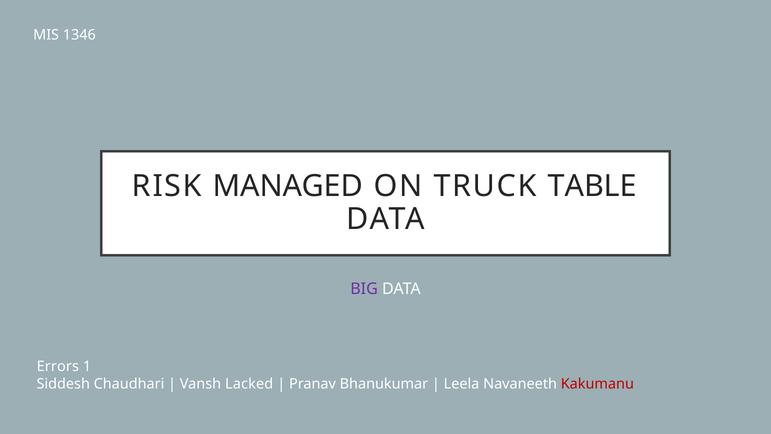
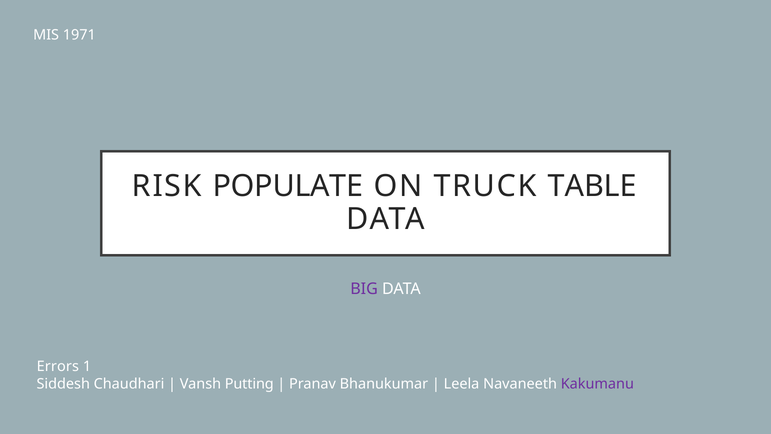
1346: 1346 -> 1971
MANAGED: MANAGED -> POPULATE
Lacked: Lacked -> Putting
Kakumanu colour: red -> purple
